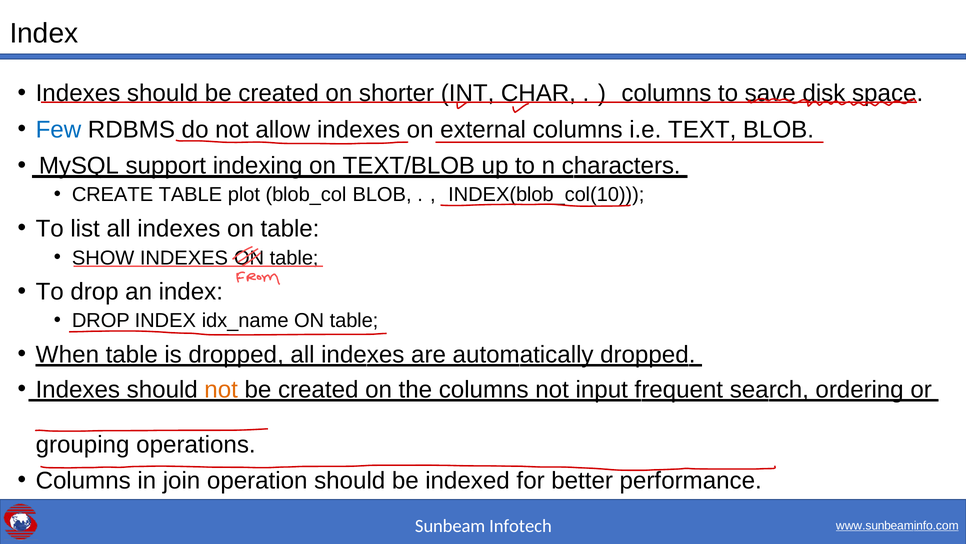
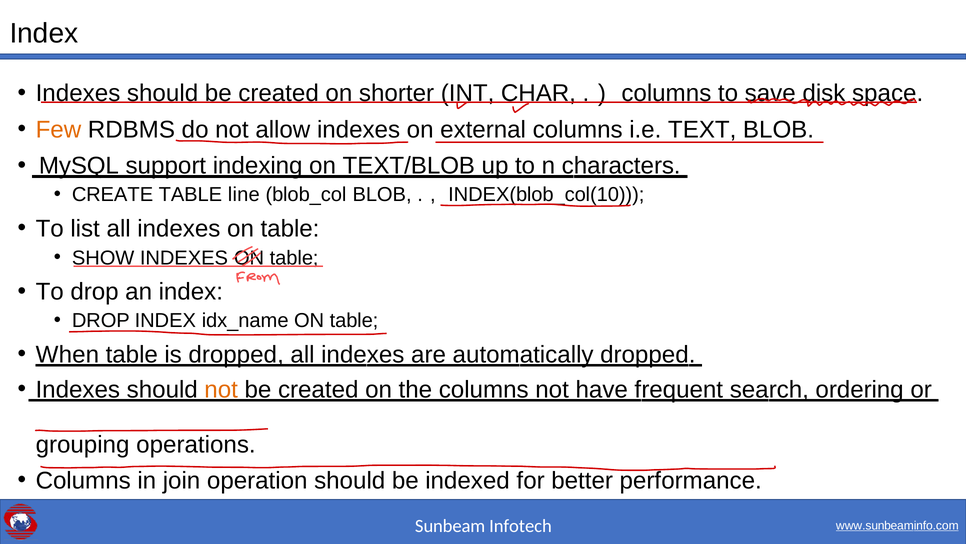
Few colour: blue -> orange
plot: plot -> line
input: input -> have
